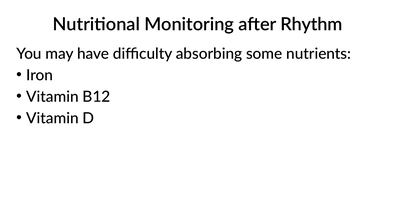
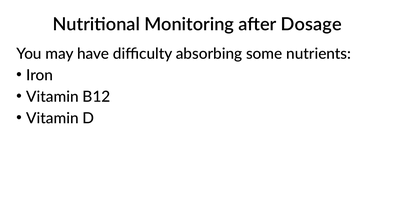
Rhythm: Rhythm -> Dosage
